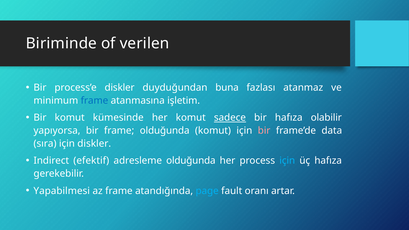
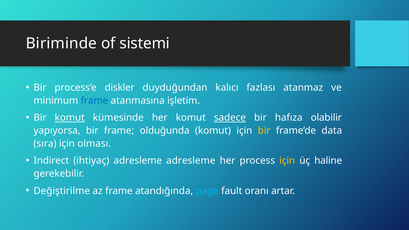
verilen: verilen -> sistemi
buna: buna -> kalıcı
komut at (70, 118) underline: none -> present
bir at (264, 131) colour: pink -> yellow
için diskler: diskler -> olması
efektif: efektif -> ihtiyaç
adresleme olduğunda: olduğunda -> adresleme
için at (287, 161) colour: light blue -> yellow
üç hafıza: hafıza -> haline
Yapabilmesi: Yapabilmesi -> Değiştirilme
